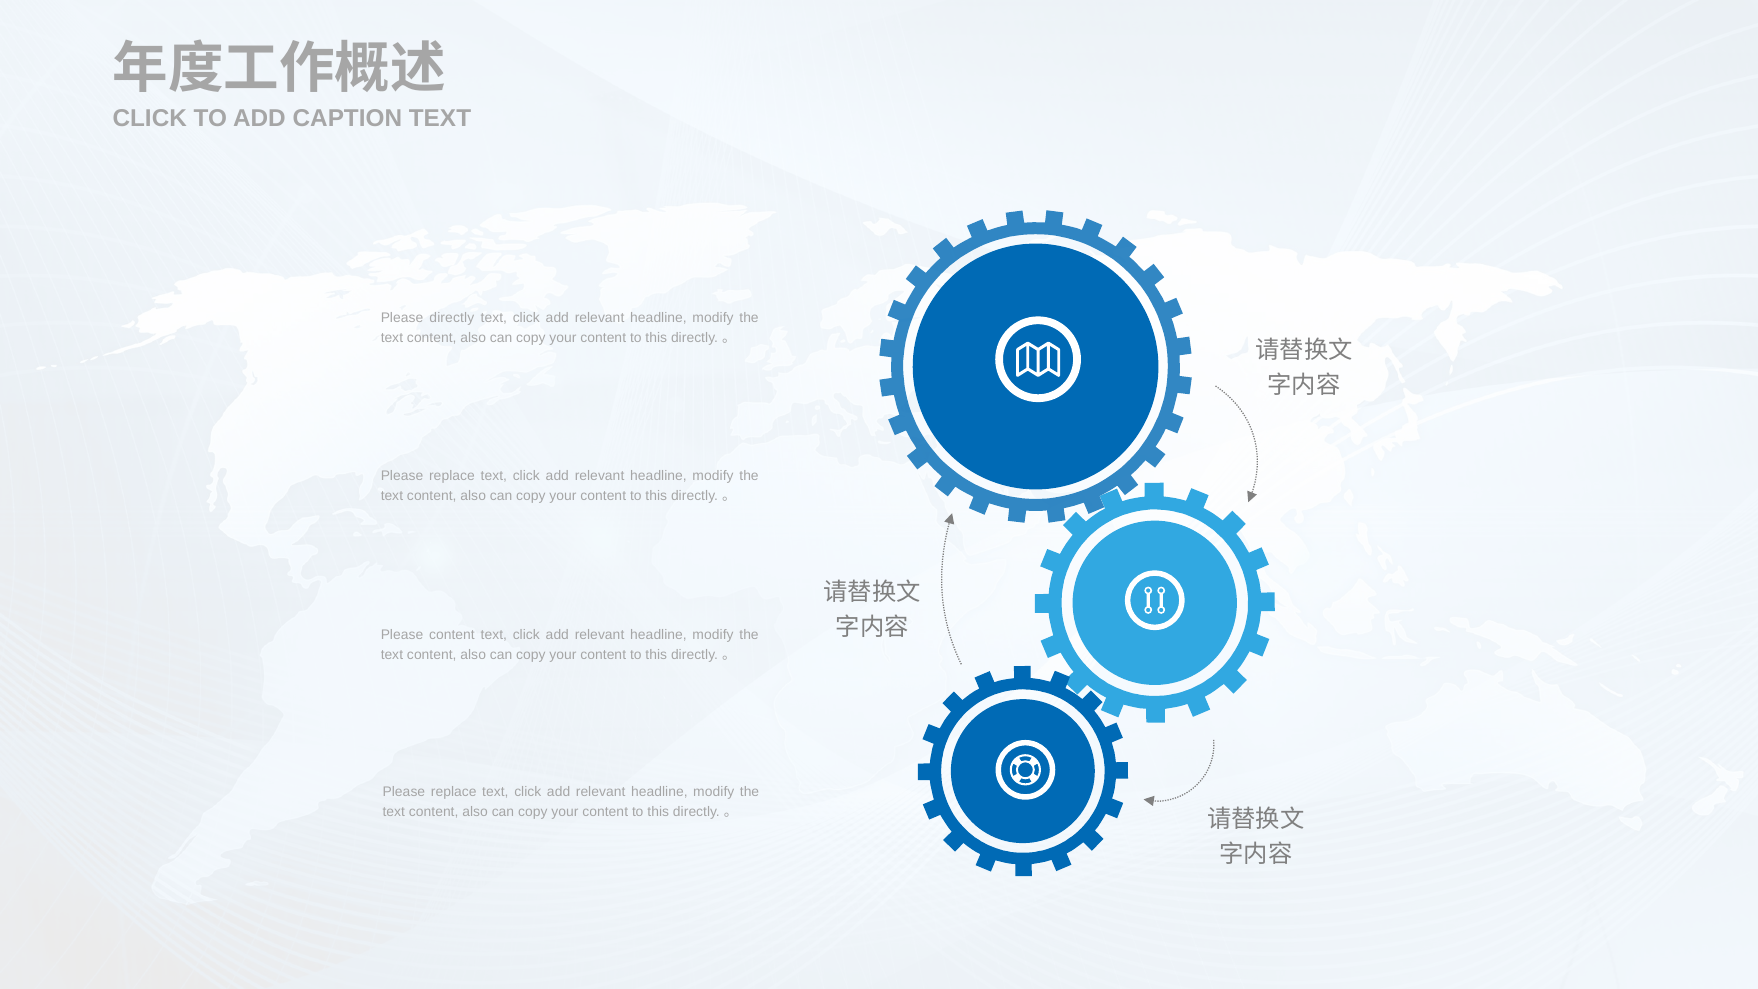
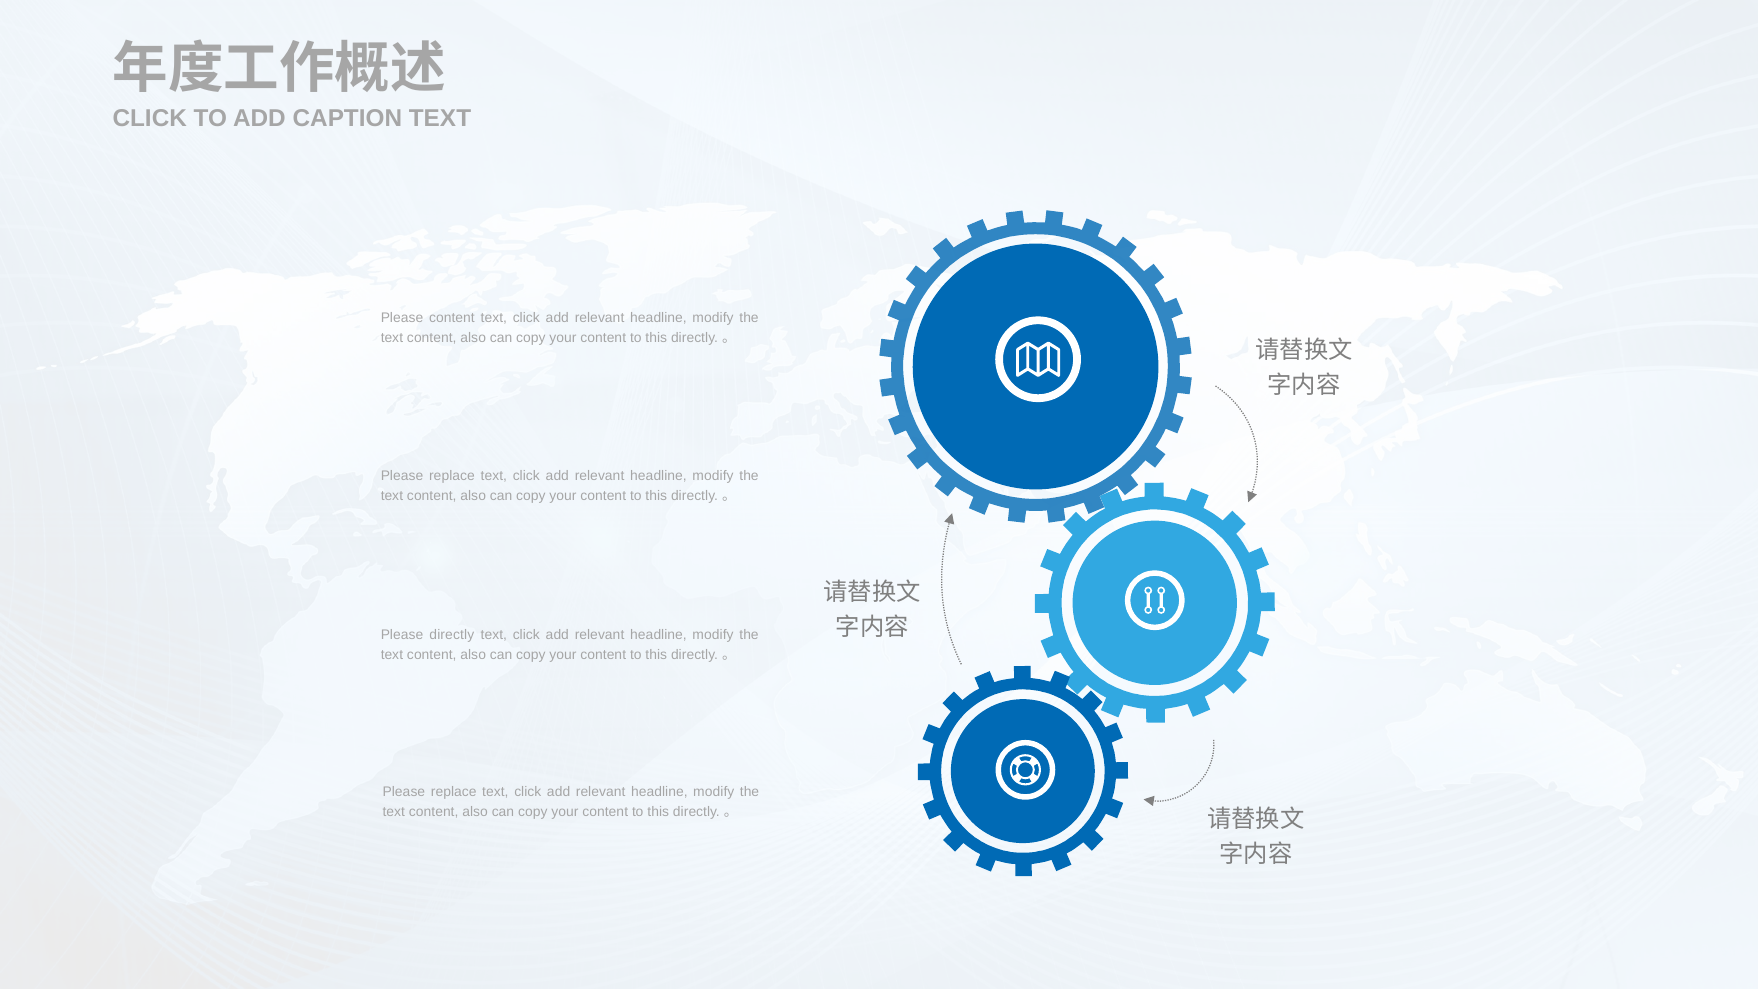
Please directly: directly -> content
Please content: content -> directly
